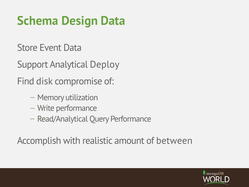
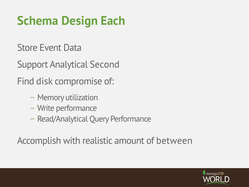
Design Data: Data -> Each
Deploy: Deploy -> Second
